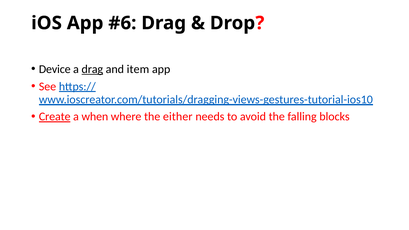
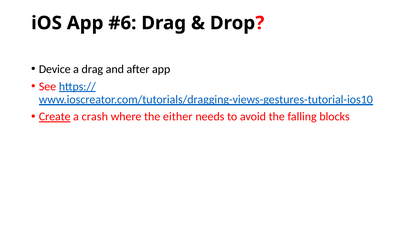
drag at (92, 69) underline: present -> none
item: item -> after
when: when -> crash
